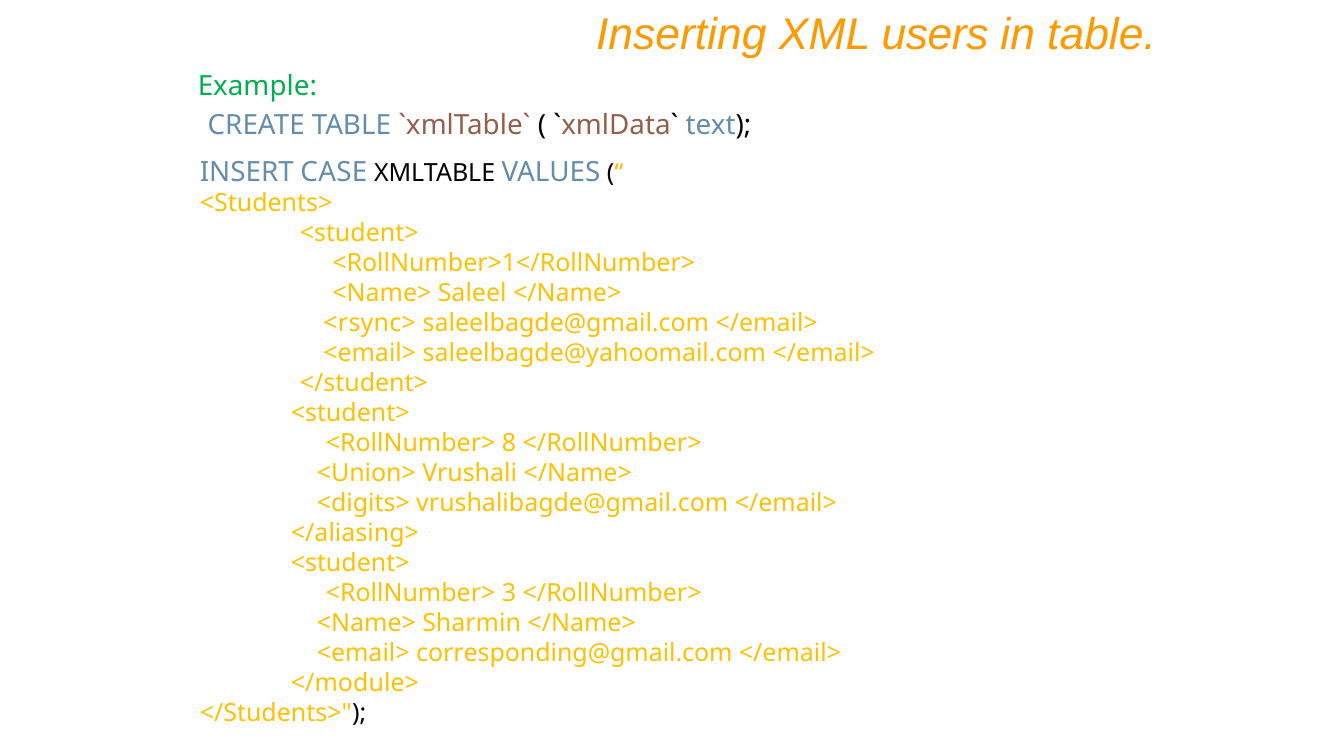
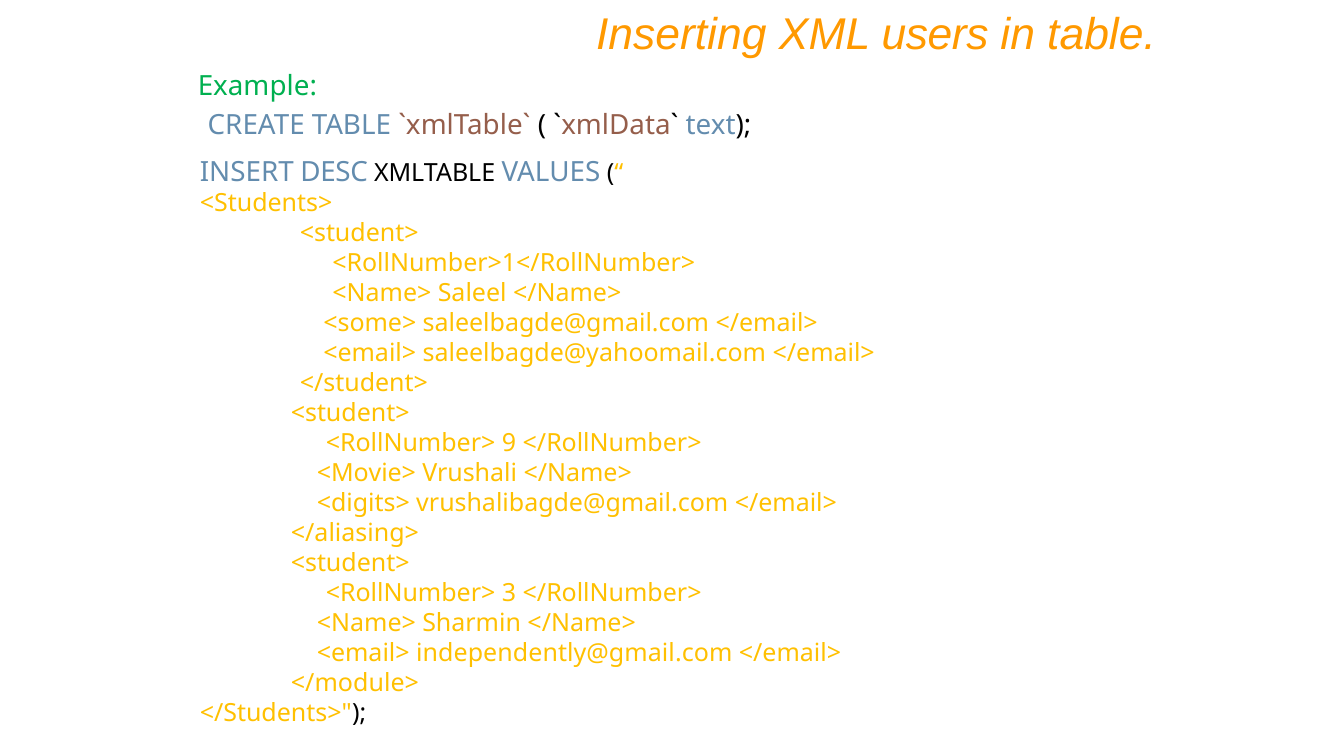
CASE: CASE -> DESC
<rsync>: <rsync> -> <some>
8: 8 -> 9
<Union>: <Union> -> <Movie>
corresponding@gmail.com: corresponding@gmail.com -> independently@gmail.com
